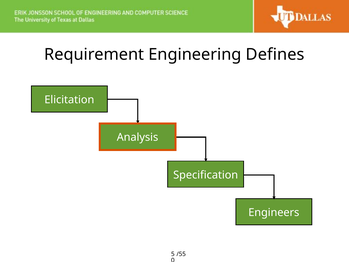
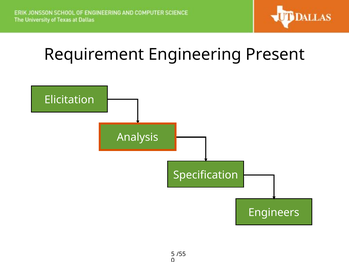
Defines: Defines -> Present
